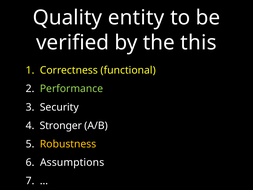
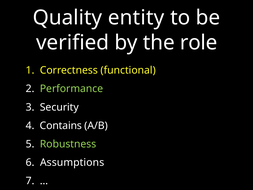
this: this -> role
Stronger: Stronger -> Contains
Robustness colour: yellow -> light green
